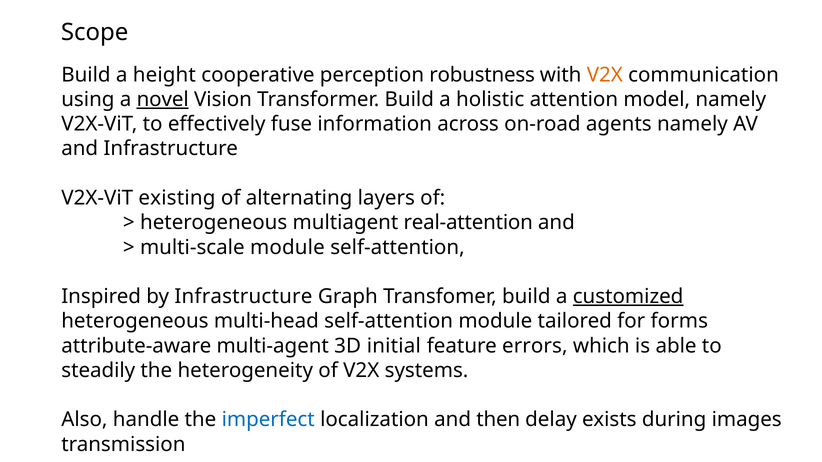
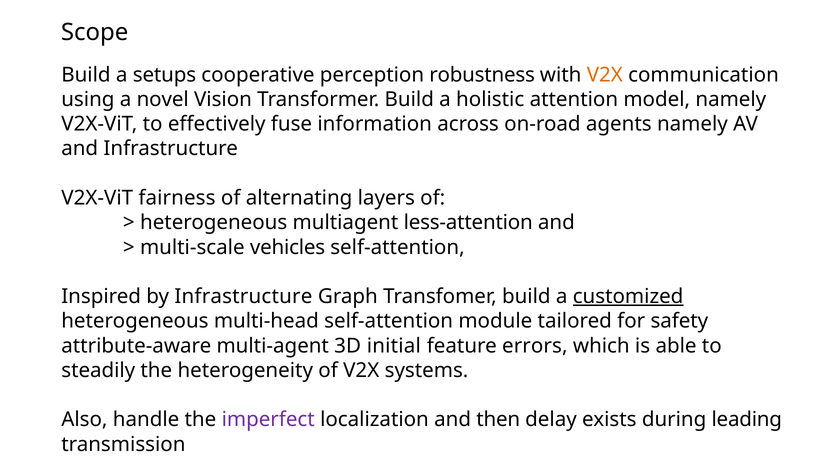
height: height -> setups
novel underline: present -> none
existing: existing -> fairness
real-attention: real-attention -> less-attention
multi-scale module: module -> vehicles
forms: forms -> safety
imperfect colour: blue -> purple
images: images -> leading
